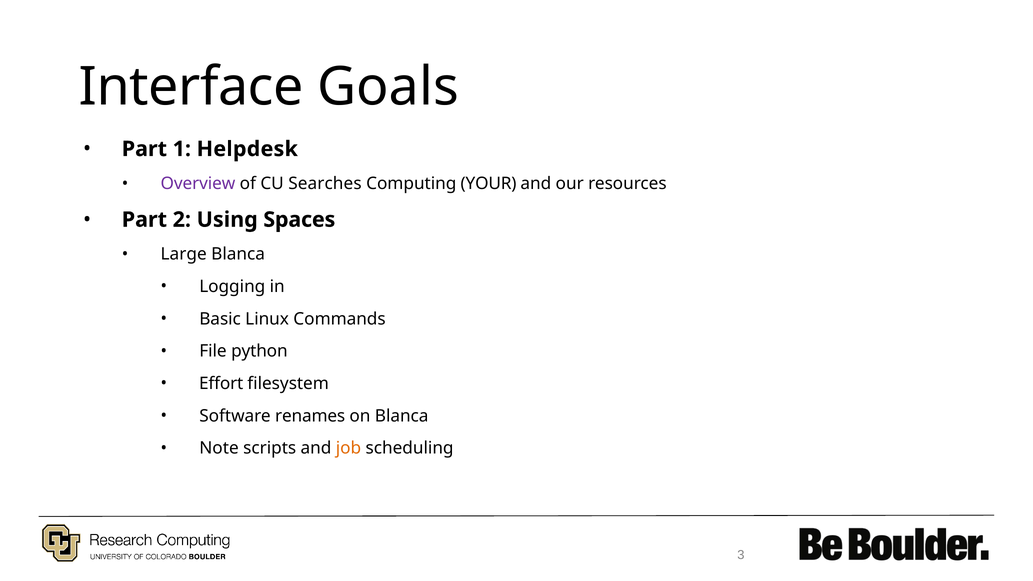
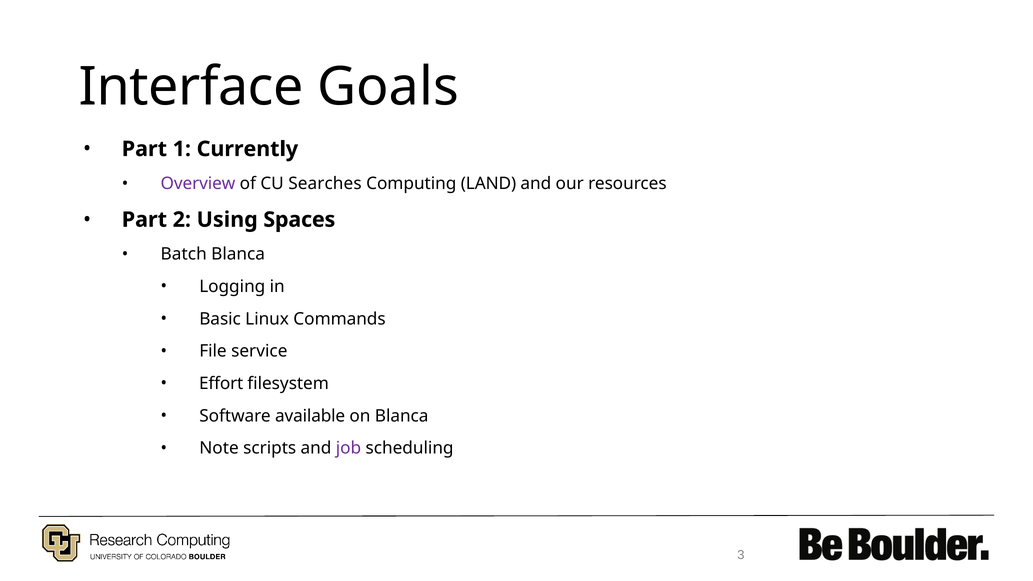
Helpdesk: Helpdesk -> Currently
YOUR: YOUR -> LAND
Large: Large -> Batch
python: python -> service
renames: renames -> available
job colour: orange -> purple
